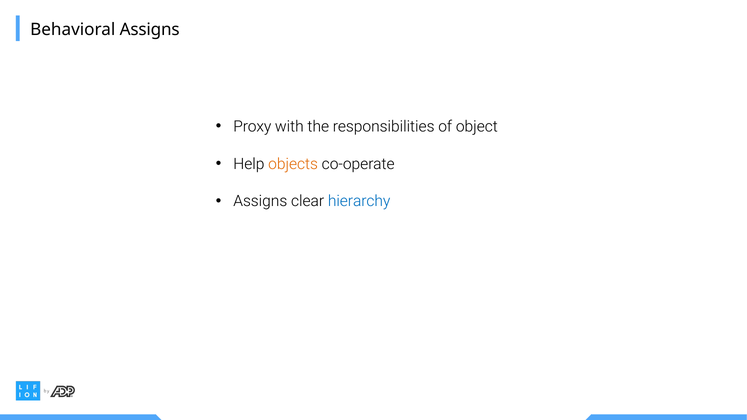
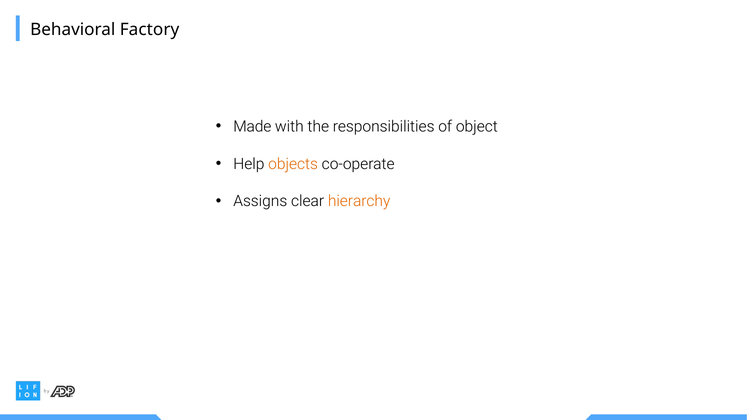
Behavioral Assigns: Assigns -> Factory
Proxy: Proxy -> Made
hierarchy colour: blue -> orange
